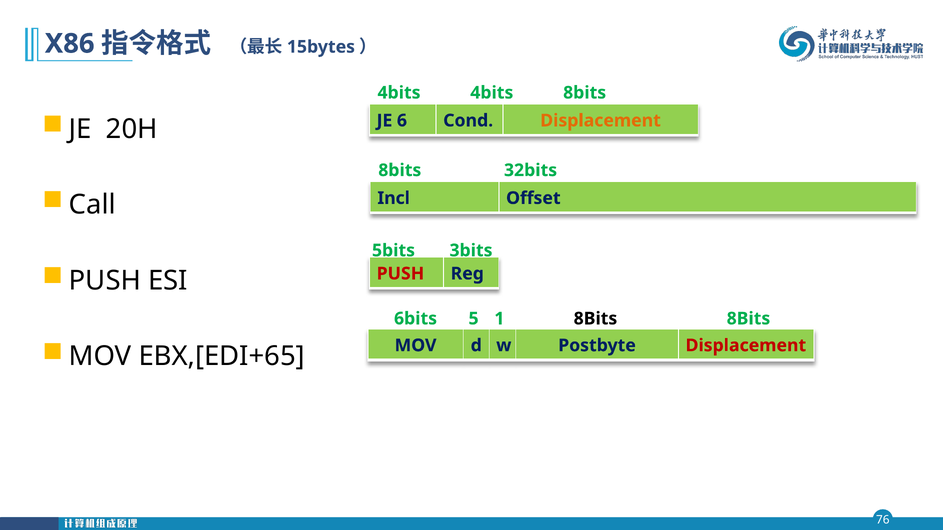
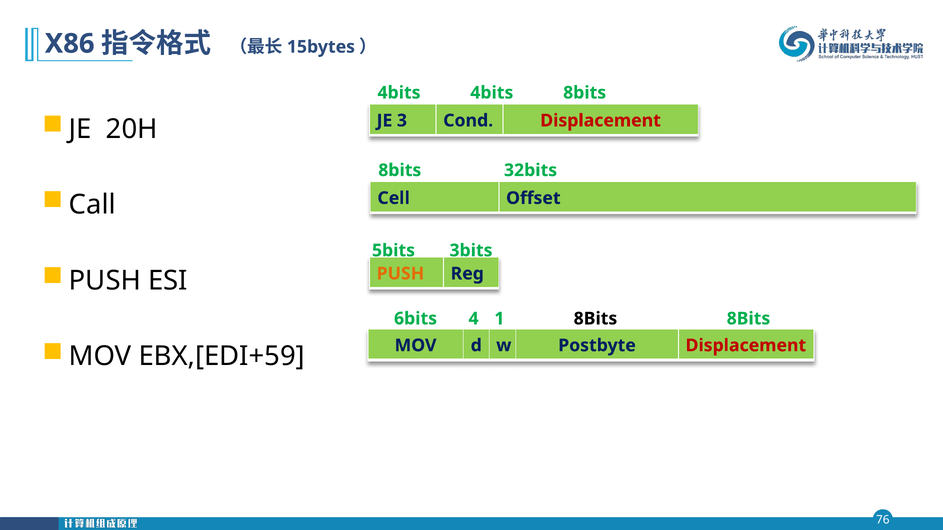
6: 6 -> 3
Displacement at (601, 121) colour: orange -> red
Incl: Incl -> Cell
PUSH at (400, 274) colour: red -> orange
5: 5 -> 4
EBX,[EDI+65: EBX,[EDI+65 -> EBX,[EDI+59
